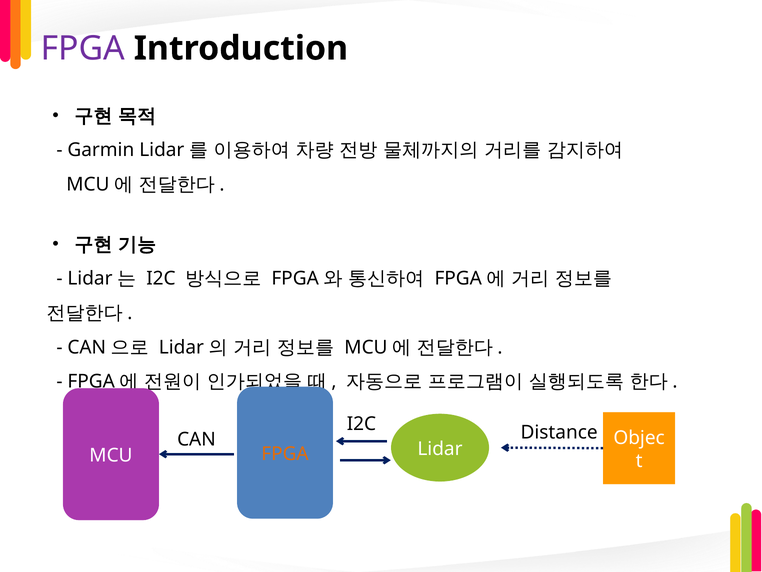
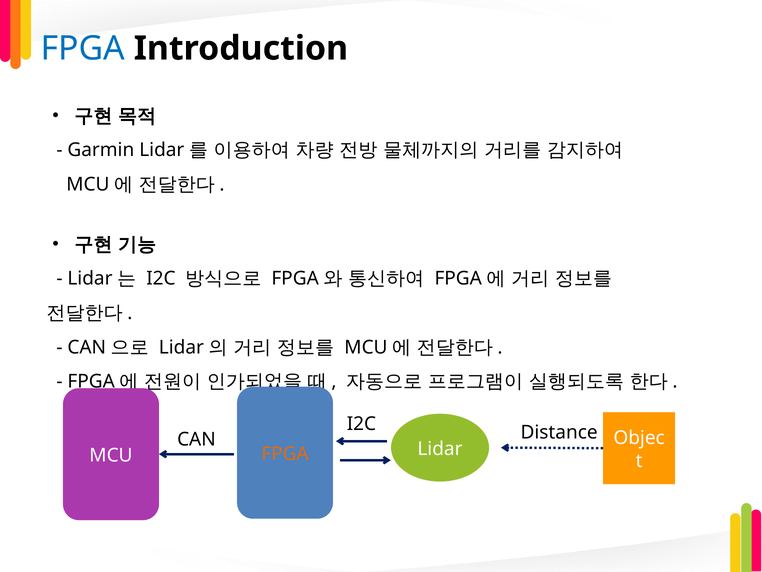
FPGA at (83, 48) colour: purple -> blue
